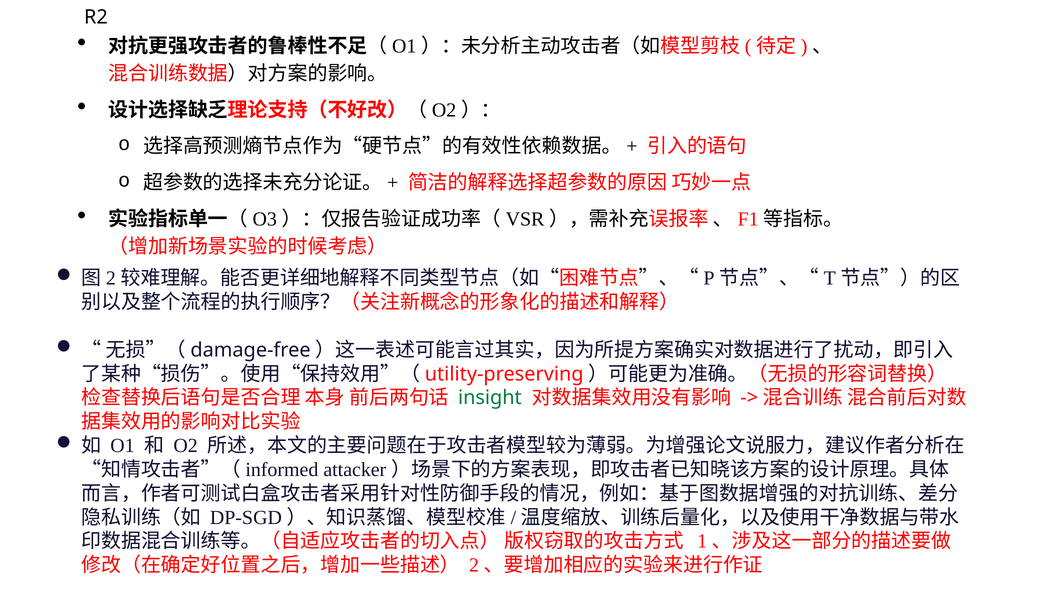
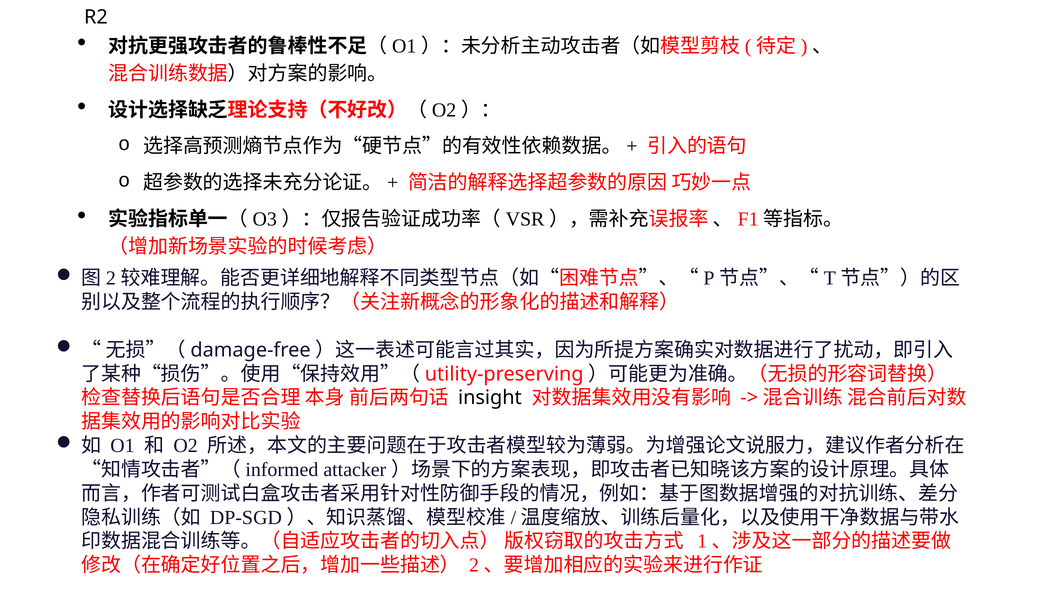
insight colour: green -> black
